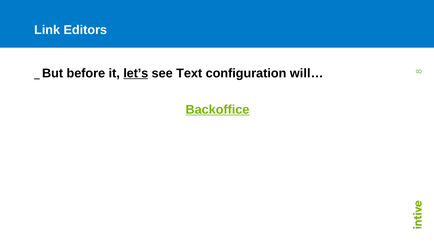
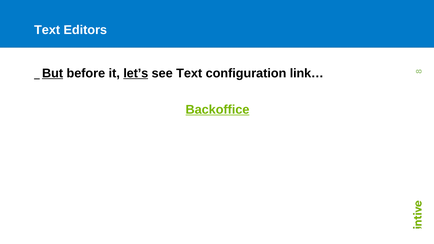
Link at (47, 30): Link -> Text
But underline: none -> present
will…: will… -> link…
